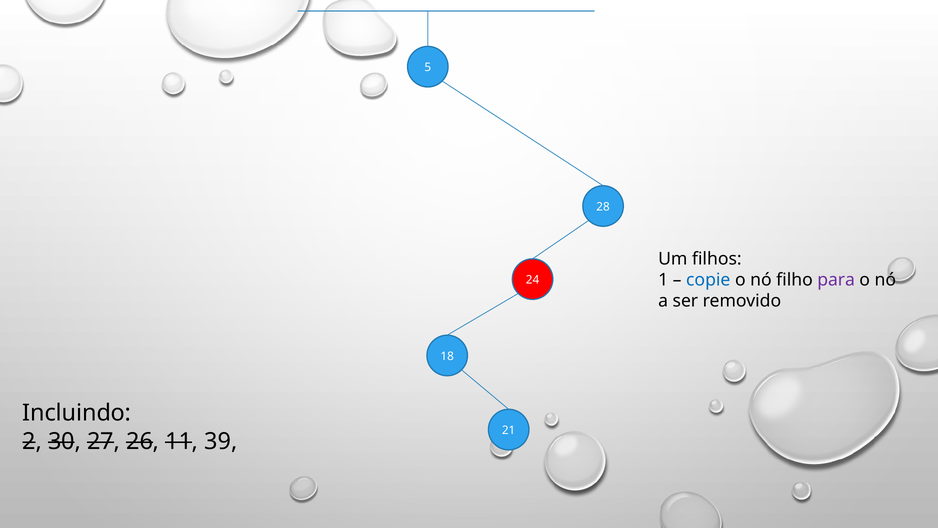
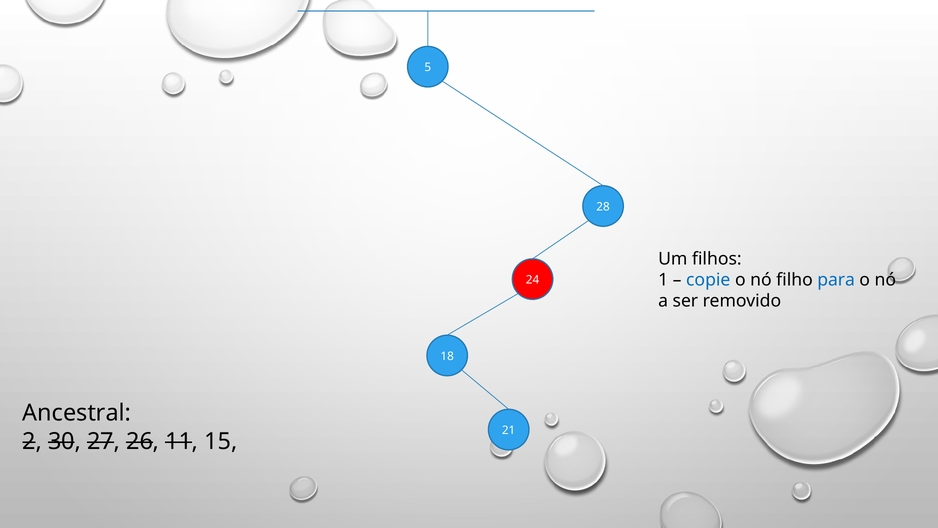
para colour: purple -> blue
Incluindo: Incluindo -> Ancestral
39: 39 -> 15
